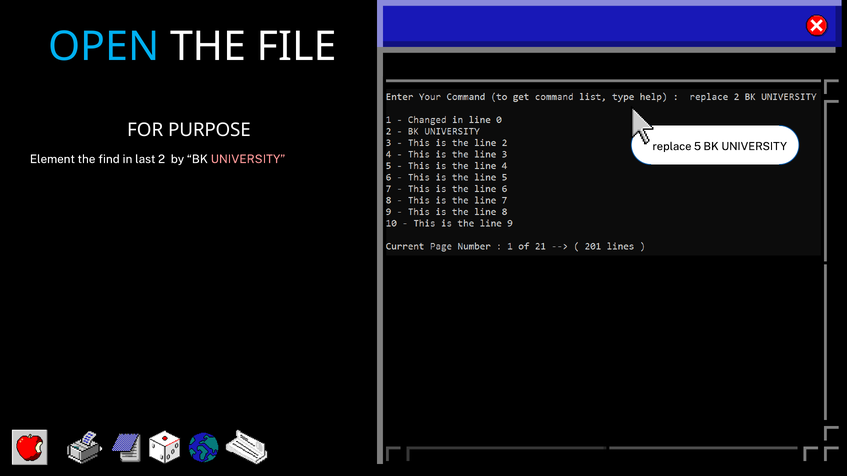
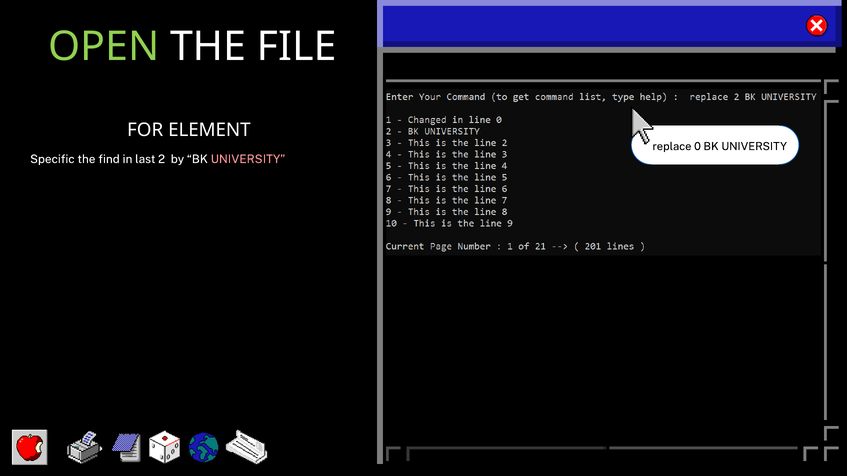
OPEN colour: light blue -> light green
PURPOSE: PURPOSE -> ELEMENT
5: 5 -> 0
Element: Element -> Specific
